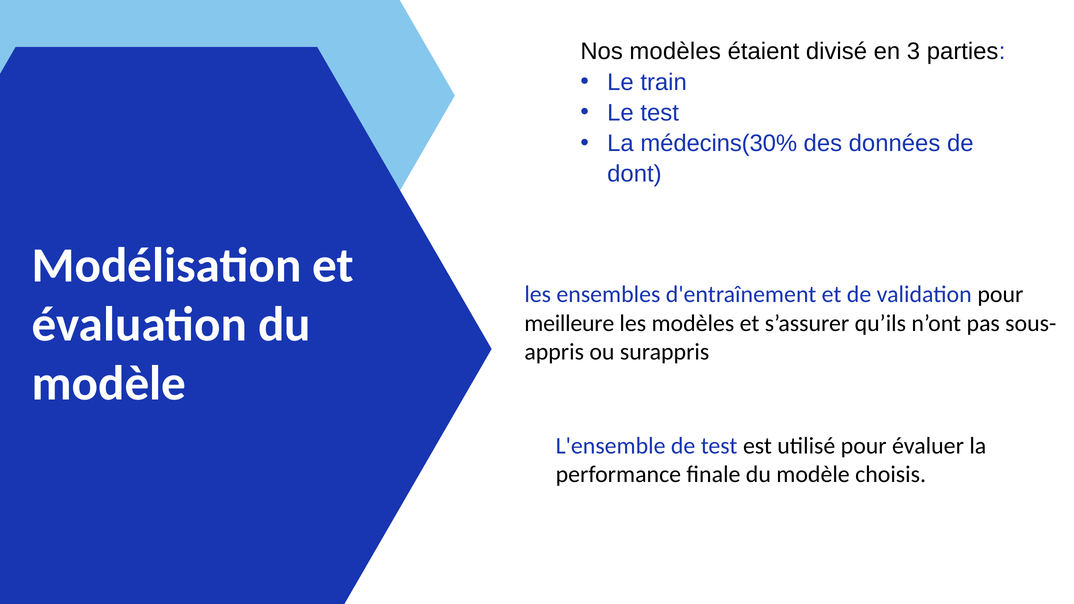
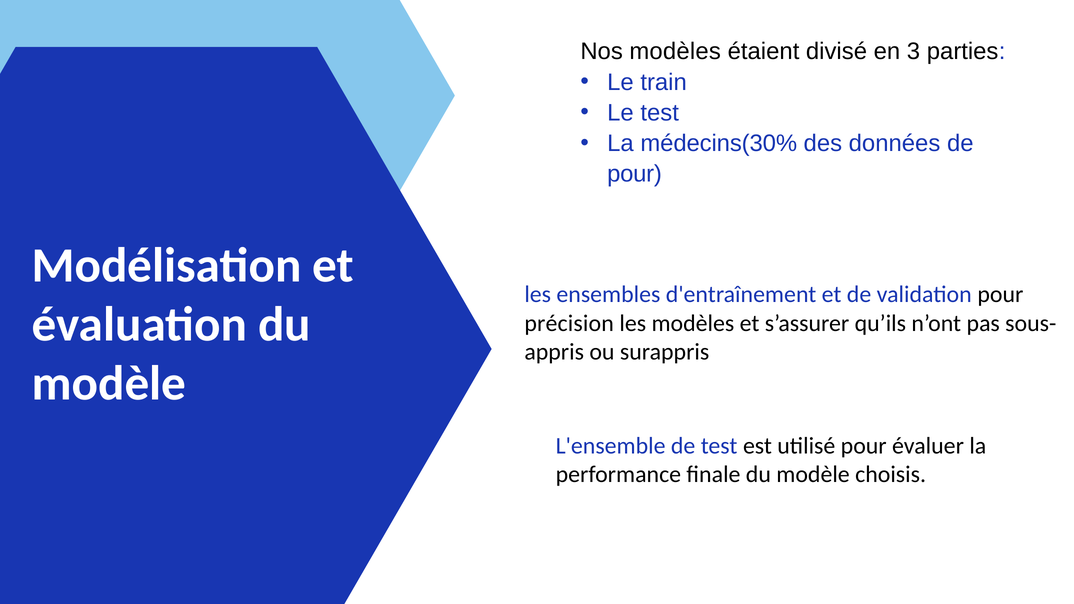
dont at (634, 174): dont -> pour
meilleure: meilleure -> précision
